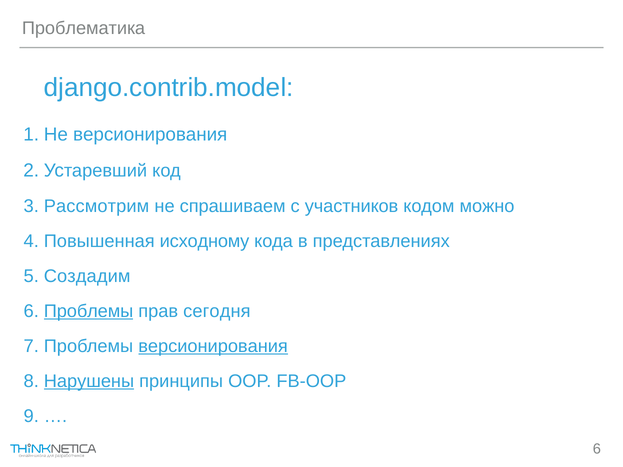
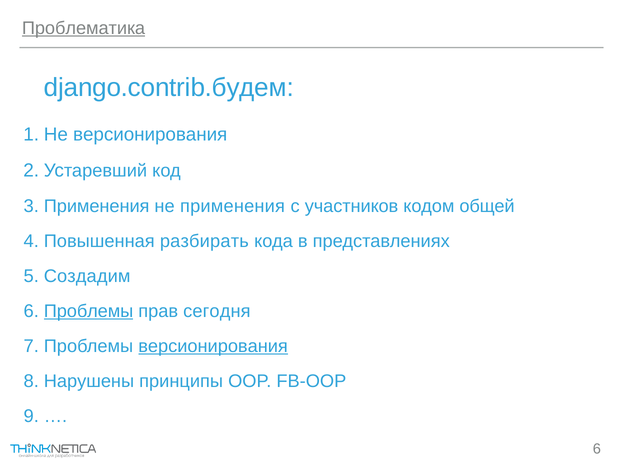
Проблематика underline: none -> present
django.contrib.model: django.contrib.model -> django.contrib.будем
Рассмотрим at (97, 206): Рассмотрим -> Применения
не спрашиваем: спрашиваем -> применения
можно: можно -> общей
исходному: исходному -> разбирать
Нарушены underline: present -> none
